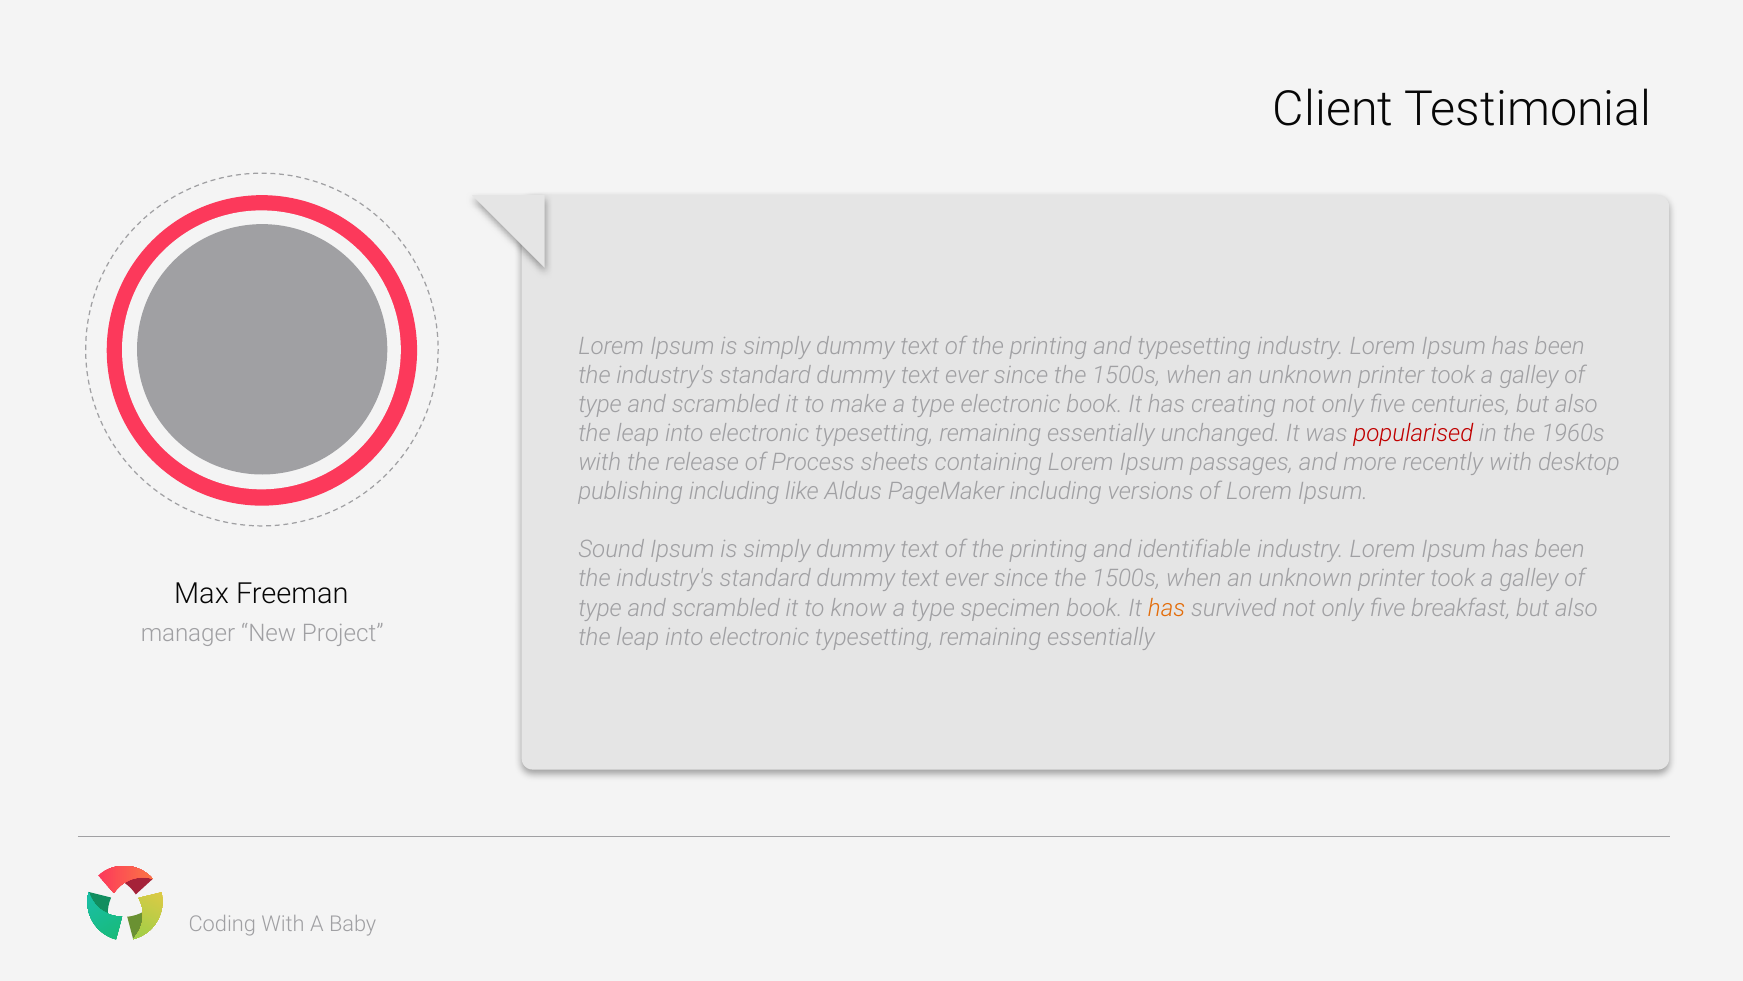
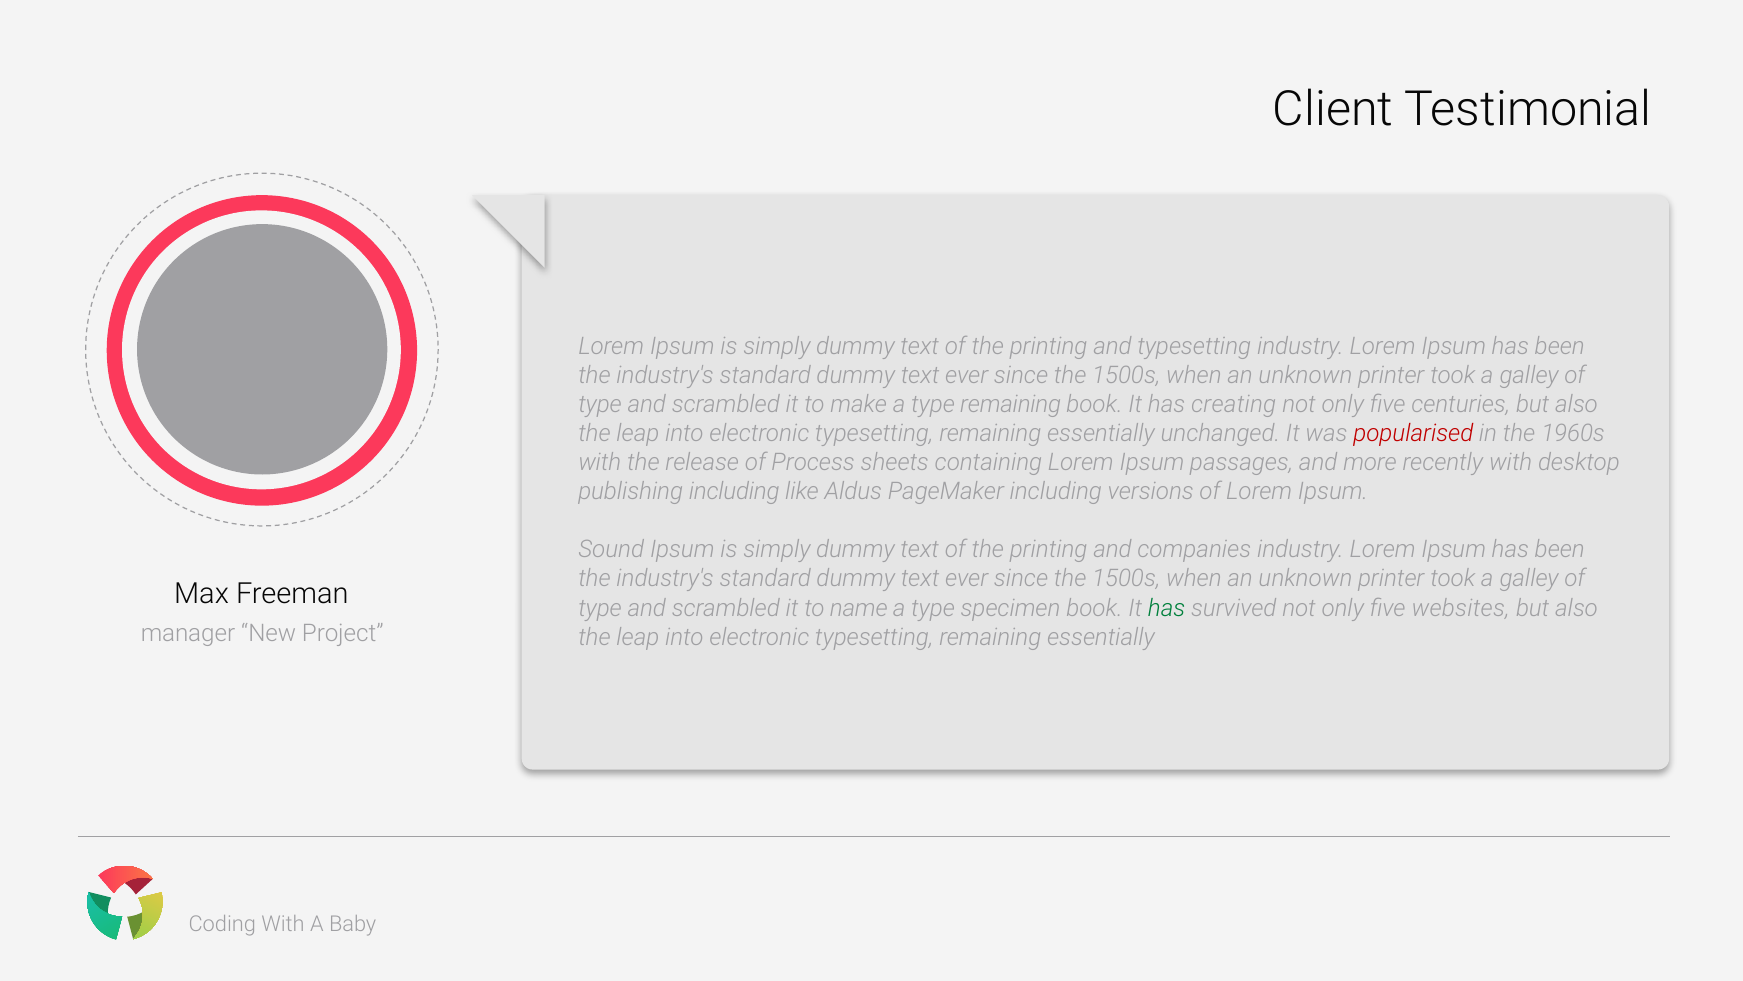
type electronic: electronic -> remaining
identifiable: identifiable -> companies
know: know -> name
has at (1167, 608) colour: orange -> green
breakfast: breakfast -> websites
